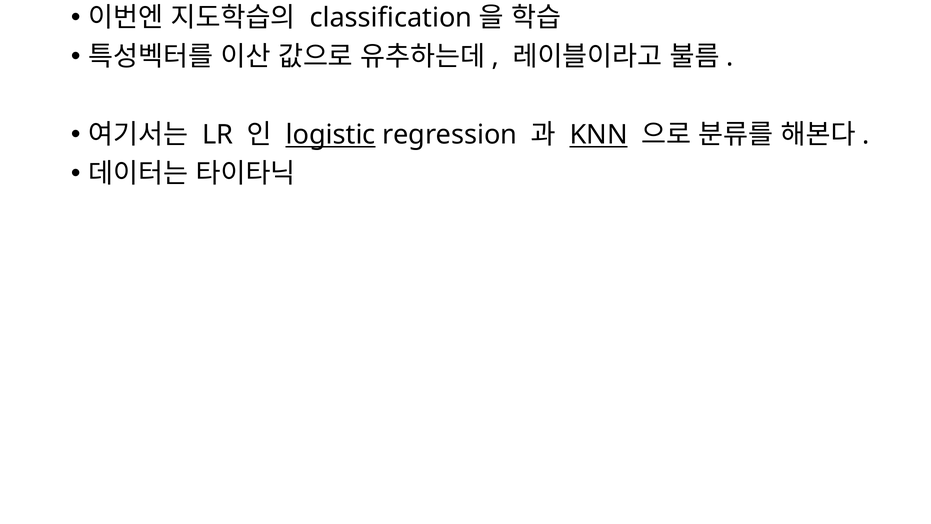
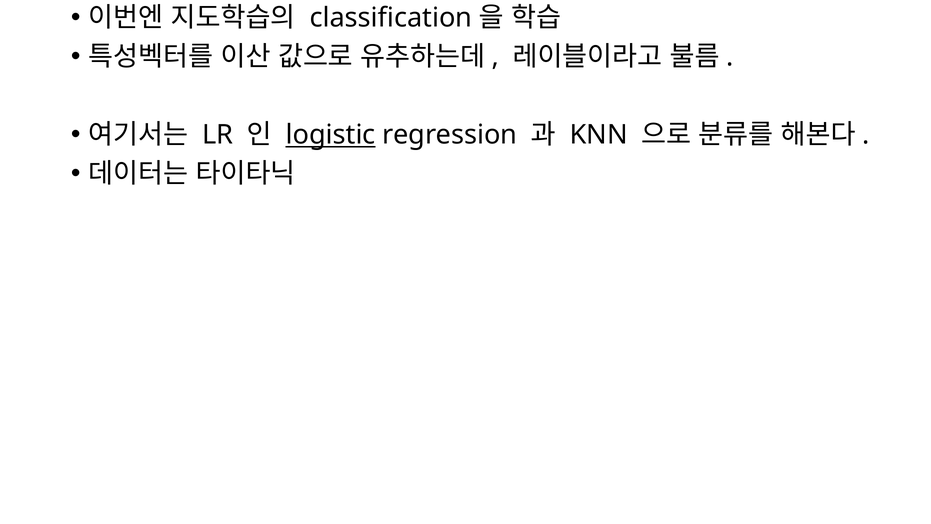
KNN underline: present -> none
